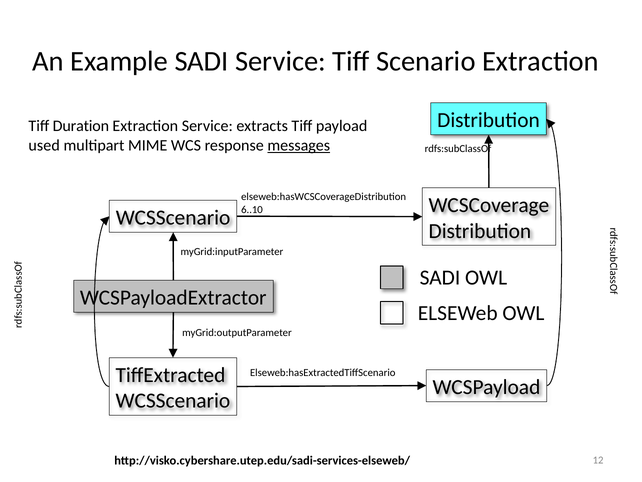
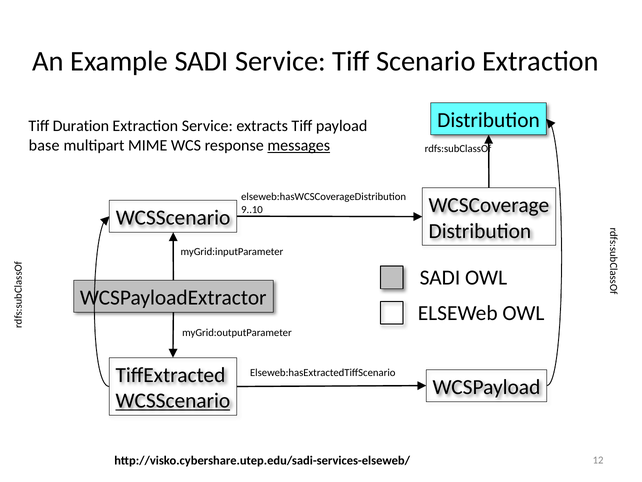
used: used -> base
6..10: 6..10 -> 9..10
WCSScenario at (173, 400) underline: none -> present
